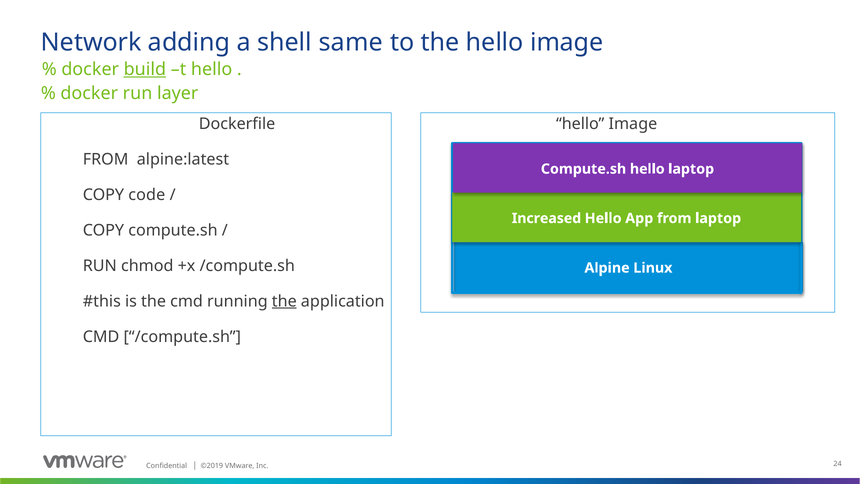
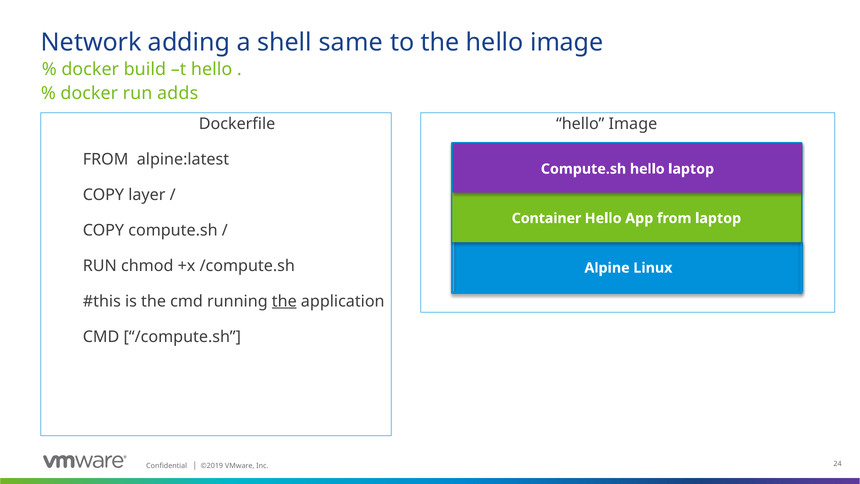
build underline: present -> none
layer: layer -> adds
code: code -> layer
Increased: Increased -> Container
